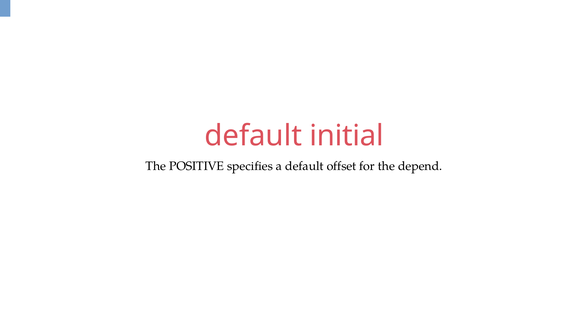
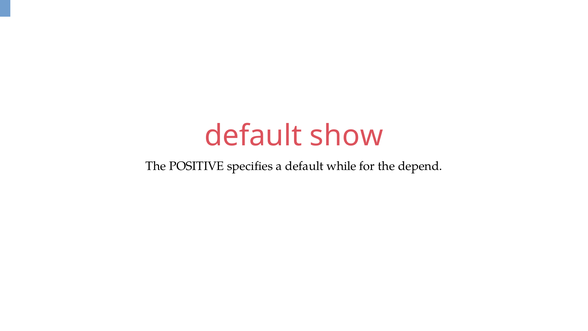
initial: initial -> show
offset: offset -> while
